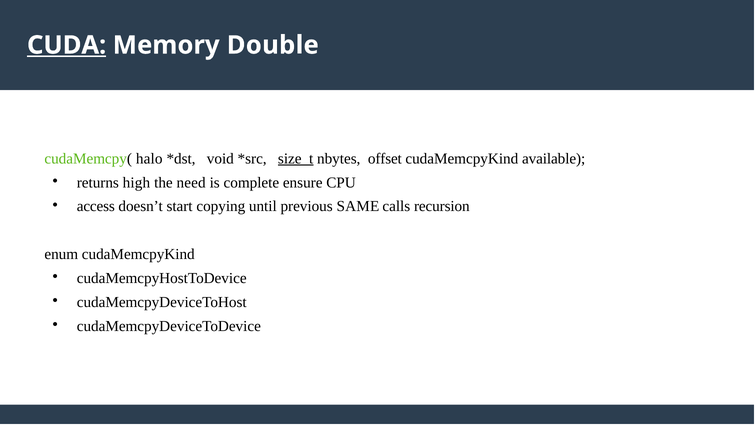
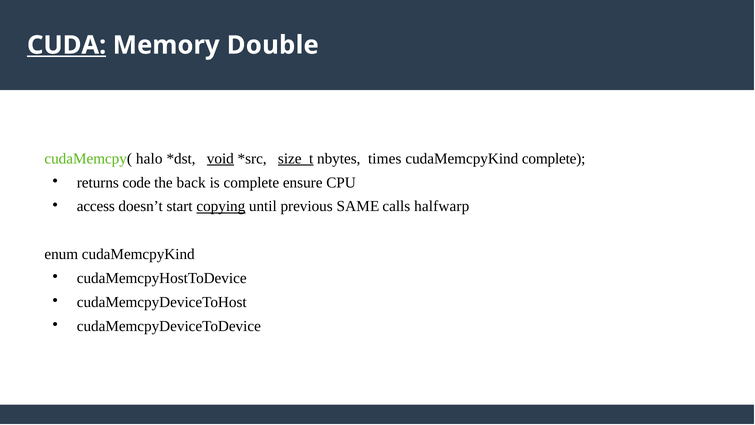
void underline: none -> present
offset: offset -> times
cudaMemcpyKind available: available -> complete
high: high -> code
need: need -> back
copying underline: none -> present
recursion: recursion -> halfwarp
